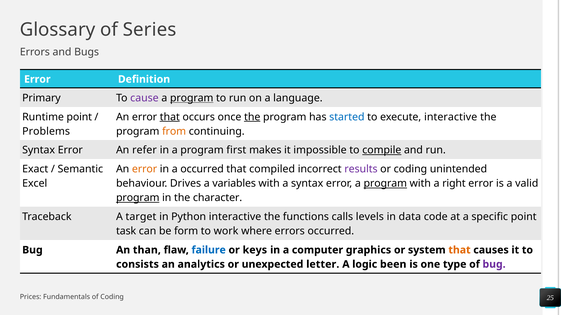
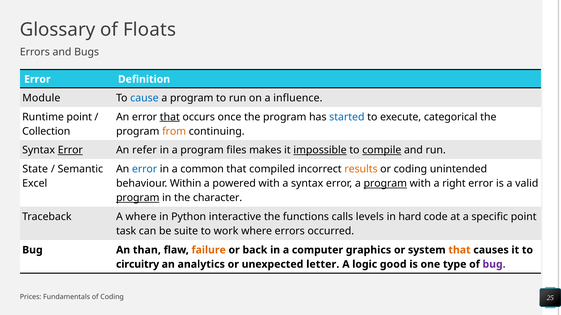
Series: Series -> Floats
Primary: Primary -> Module
cause colour: purple -> blue
program at (192, 98) underline: present -> none
language: language -> influence
the at (252, 117) underline: present -> none
execute interactive: interactive -> categorical
Problems: Problems -> Collection
Error at (70, 150) underline: none -> present
first: first -> files
impossible underline: none -> present
Exact: Exact -> State
error at (145, 169) colour: orange -> blue
a occurred: occurred -> common
results colour: purple -> orange
Drives: Drives -> Within
variables: variables -> powered
A target: target -> where
data: data -> hard
form: form -> suite
failure colour: blue -> orange
keys: keys -> back
consists: consists -> circuitry
been: been -> good
